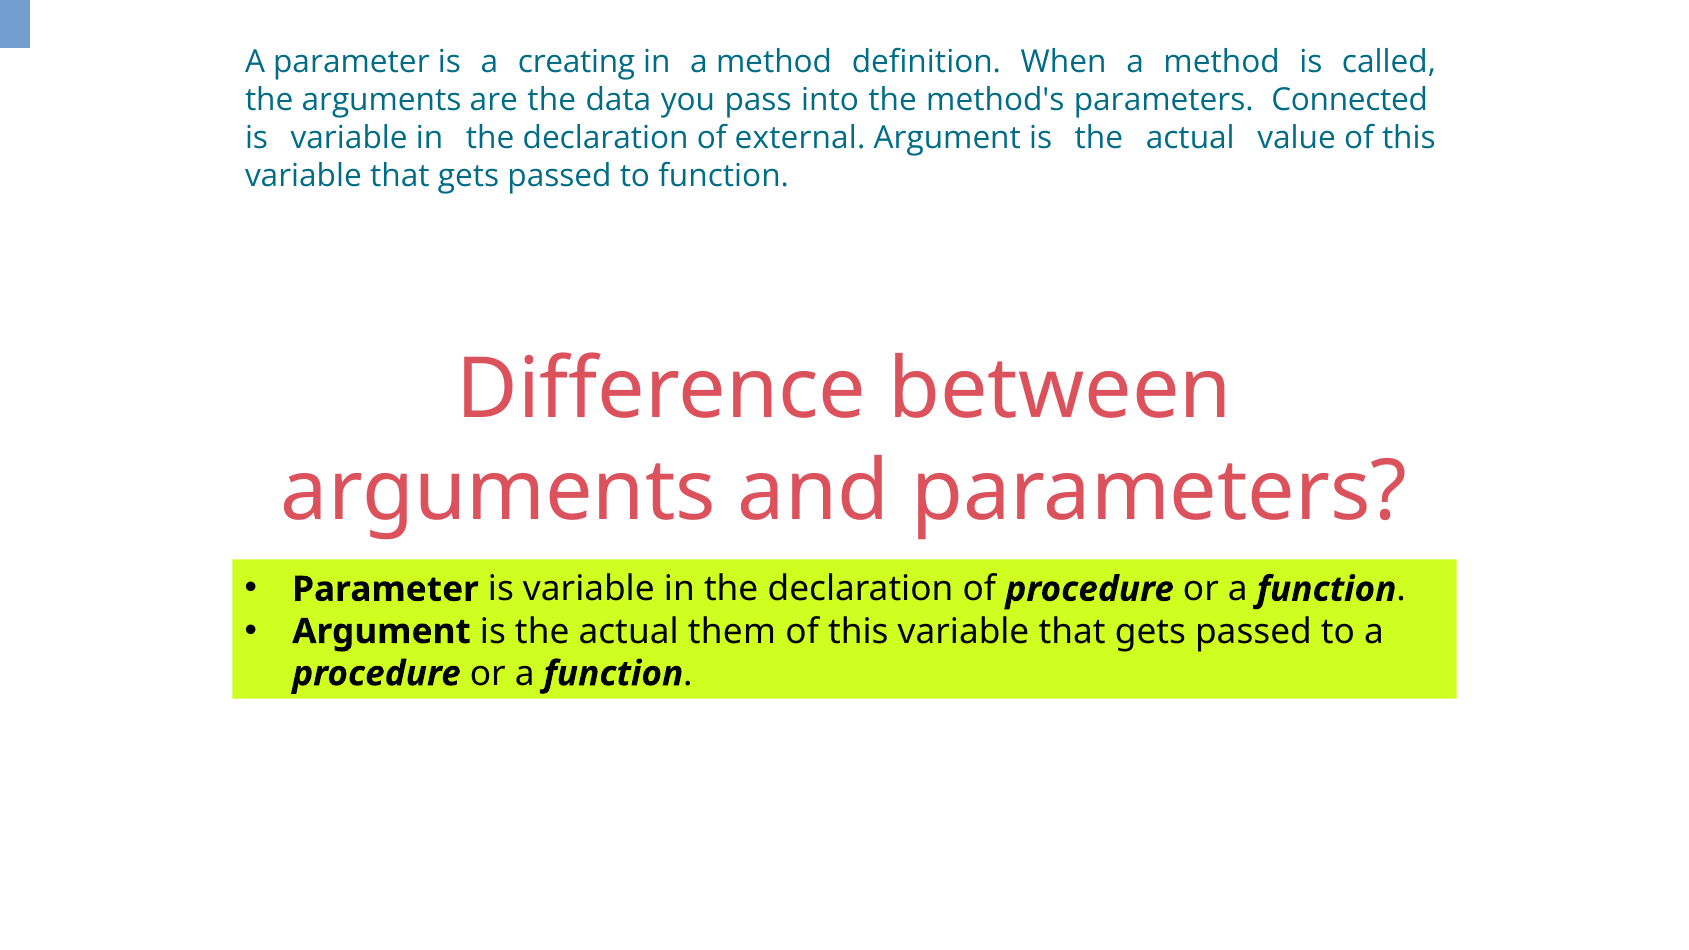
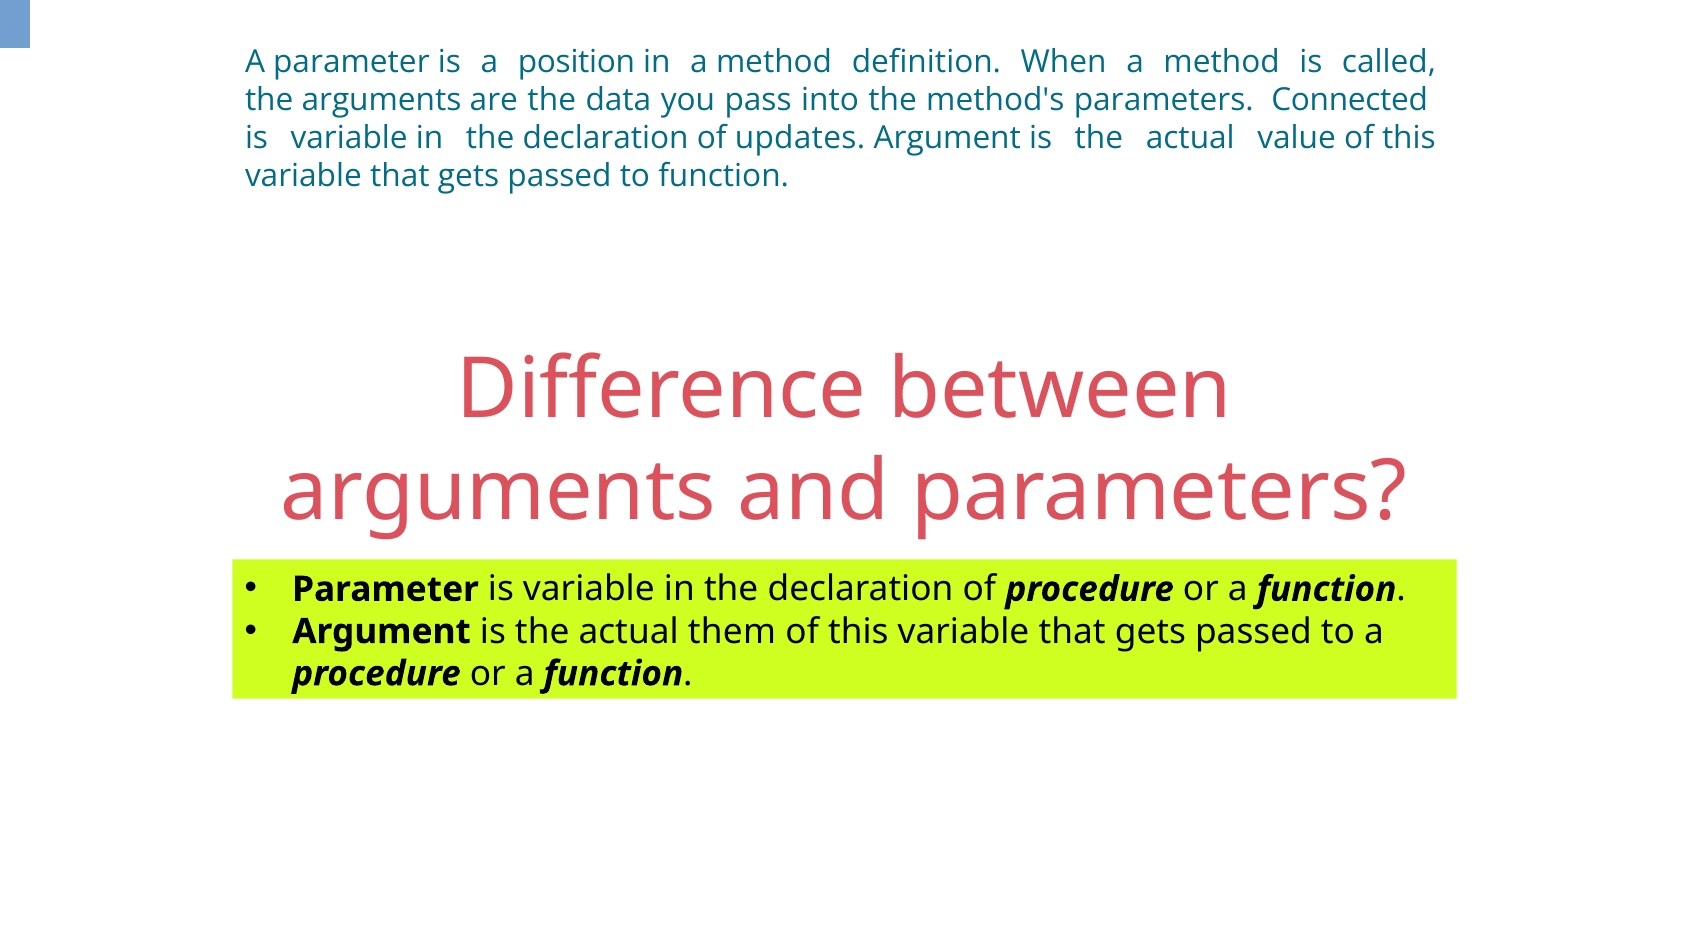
creating: creating -> position
external: external -> updates
